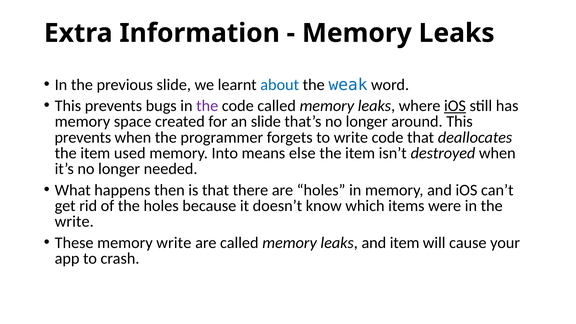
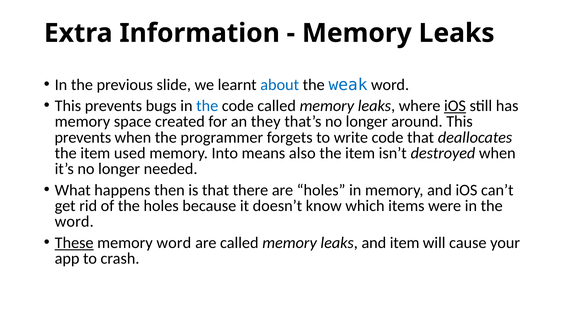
the at (207, 106) colour: purple -> blue
an slide: slide -> they
else: else -> also
write at (74, 222): write -> word
These underline: none -> present
memory write: write -> word
